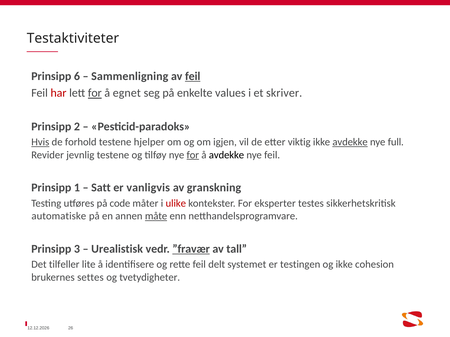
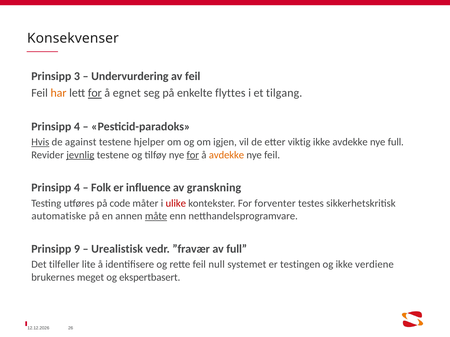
Testaktiviteter: Testaktiviteter -> Konsekvenser
6: 6 -> 3
Sammenligning: Sammenligning -> Undervurdering
feil at (193, 76) underline: present -> none
har colour: red -> orange
values: values -> flyttes
skriver: skriver -> tilgang
2 at (77, 127): 2 -> 4
forhold: forhold -> against
avdekke at (350, 142) underline: present -> none
jevnlig underline: none -> present
avdekke at (226, 155) colour: black -> orange
1 at (77, 188): 1 -> 4
Satt: Satt -> Folk
vanligvis: vanligvis -> influence
eksperter: eksperter -> forventer
3: 3 -> 9
”fravær underline: present -> none
av tall: tall -> full
delt: delt -> null
cohesion: cohesion -> verdiene
settes: settes -> meget
tvetydigheter: tvetydigheter -> ekspertbasert
